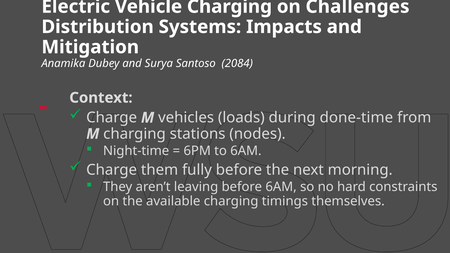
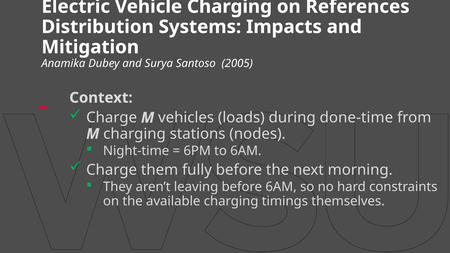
Challenges: Challenges -> References
2084: 2084 -> 2005
